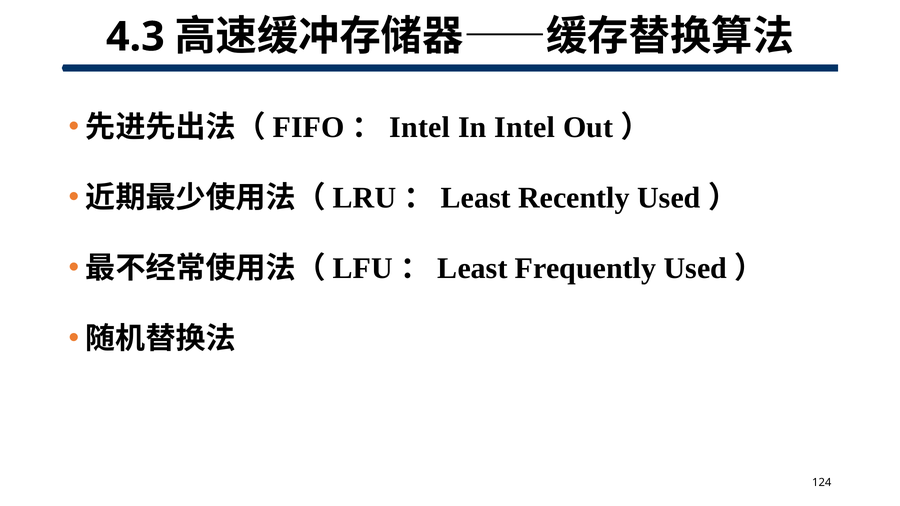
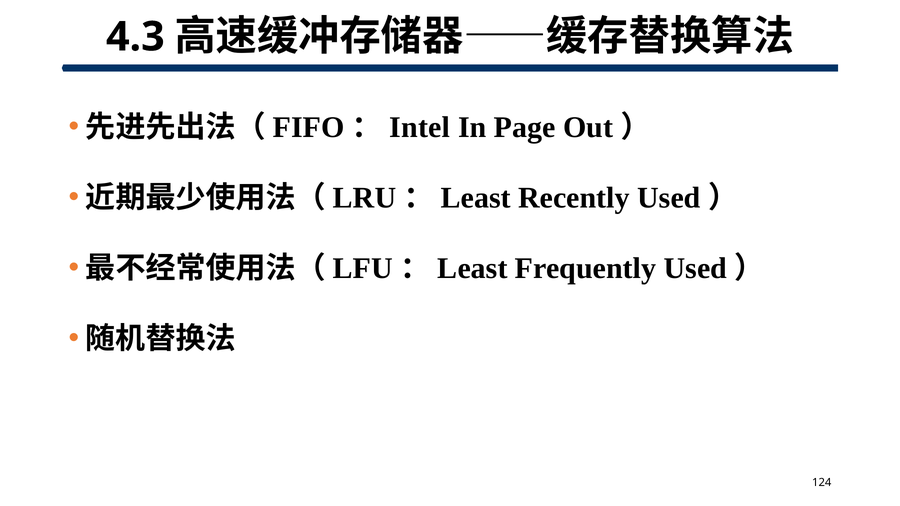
In Intel: Intel -> Page
